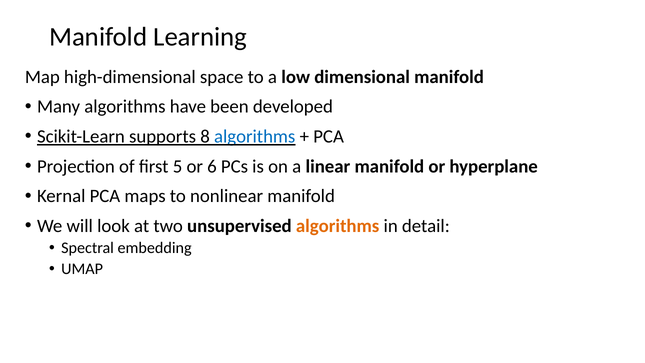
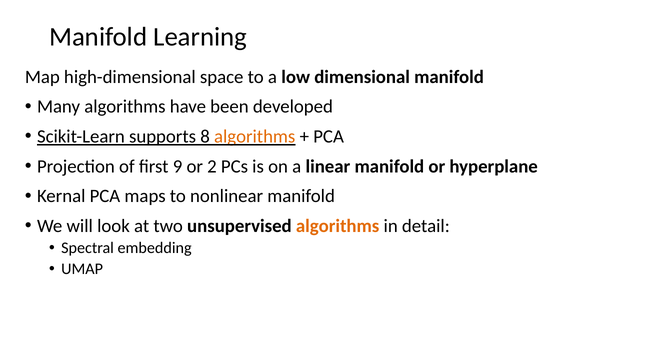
algorithms at (255, 137) colour: blue -> orange
5: 5 -> 9
6: 6 -> 2
